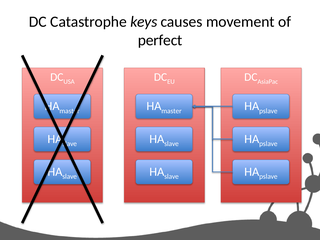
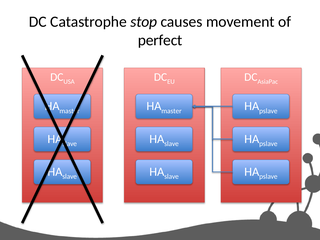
keys: keys -> stop
